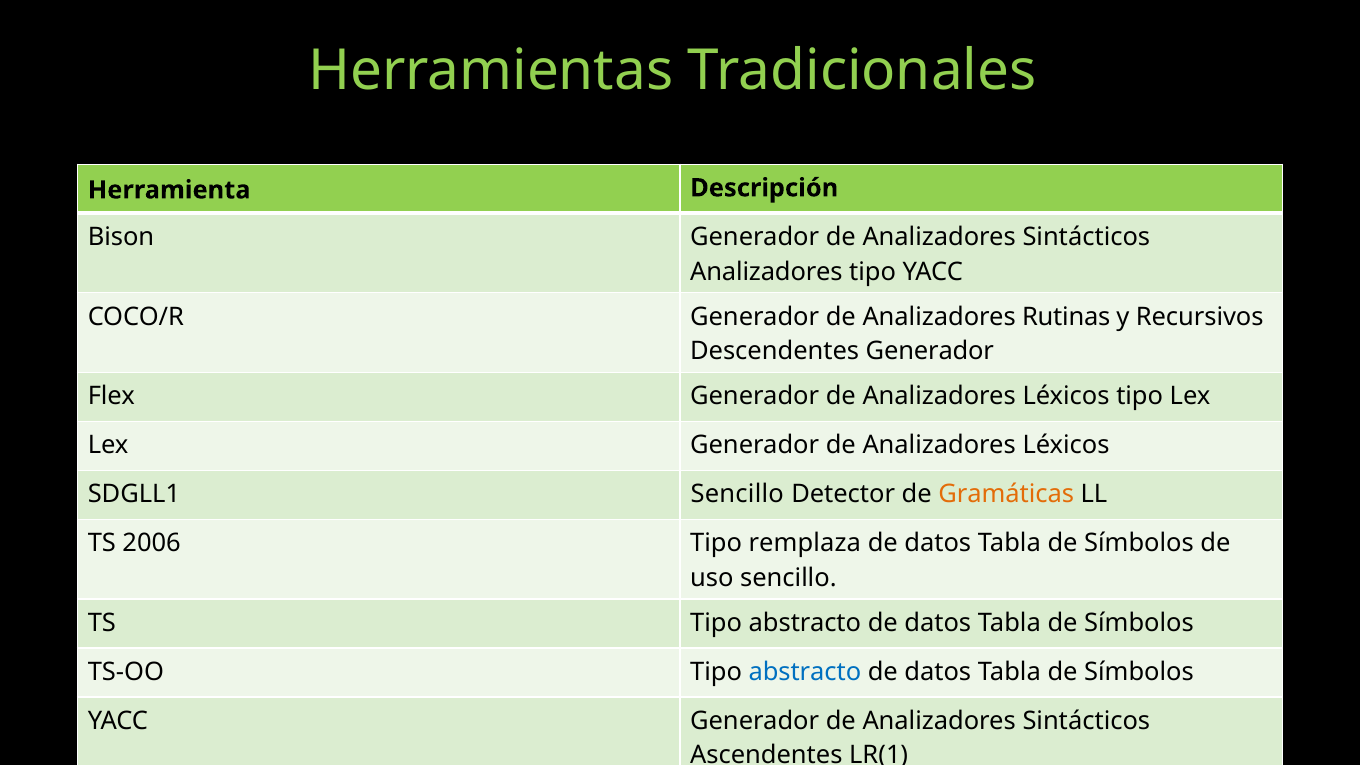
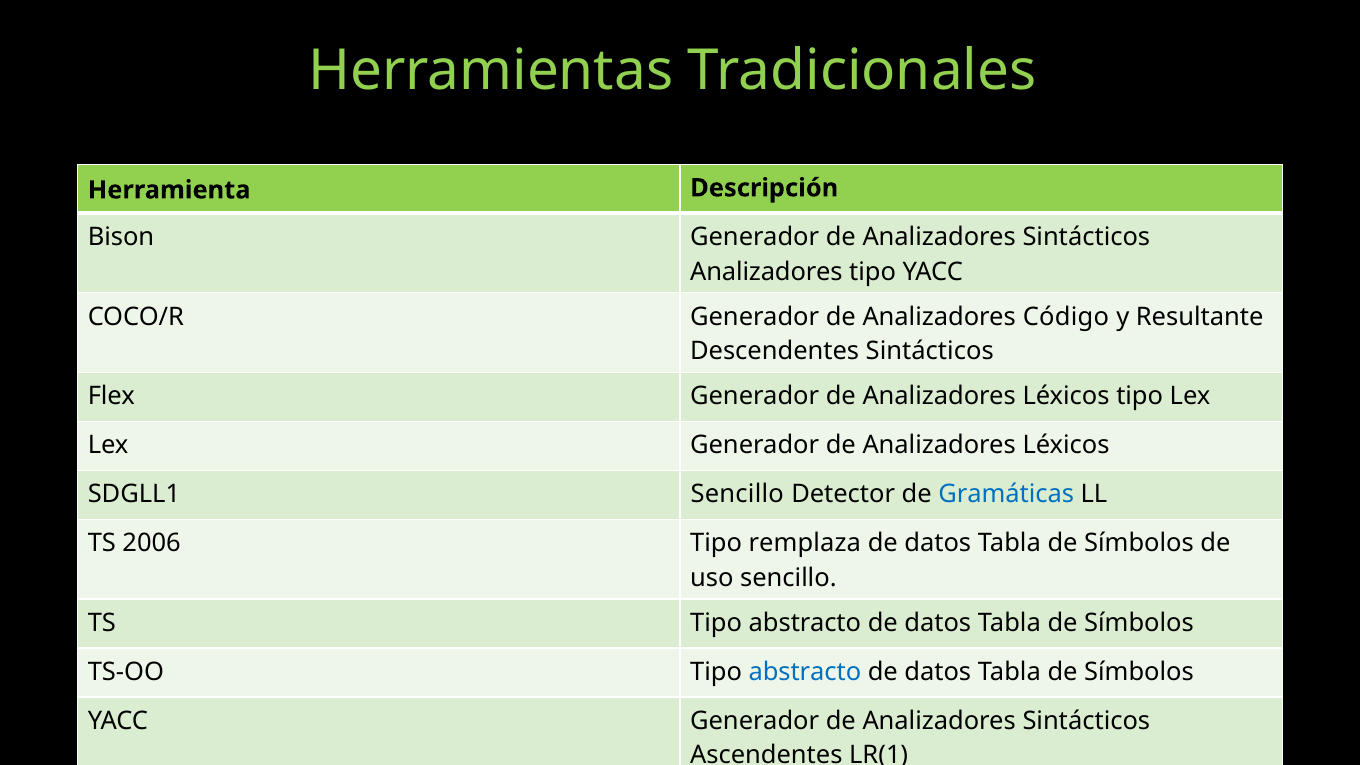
Rutinas: Rutinas -> Código
Recursivos: Recursivos -> Resultante
Descendentes Generador: Generador -> Sintácticos
Gramáticas colour: orange -> blue
